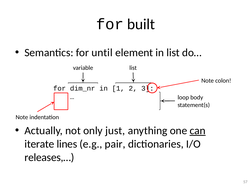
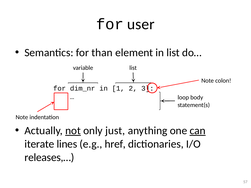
built: built -> user
until: until -> than
not underline: none -> present
pair: pair -> href
